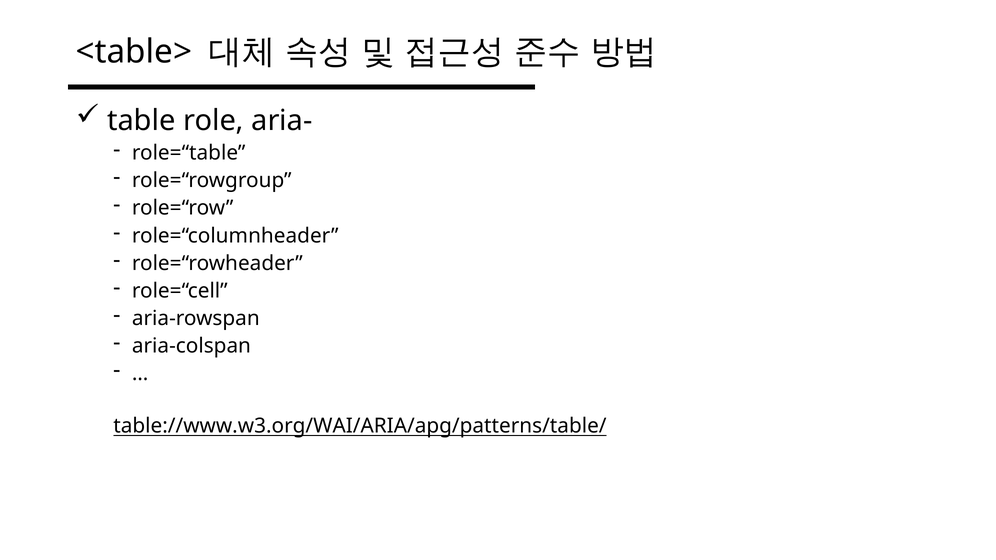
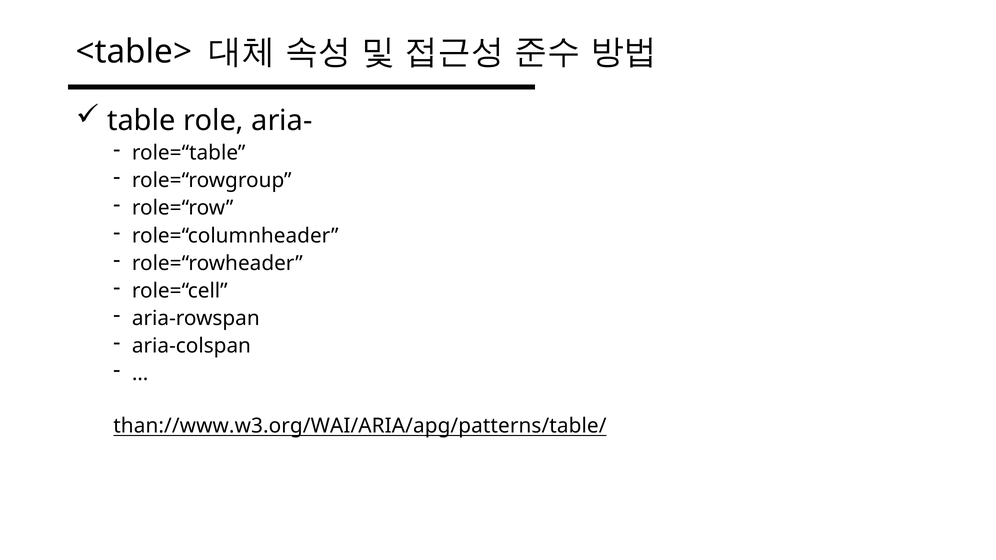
table://www.w3.org/WAI/ARIA/apg/patterns/table/: table://www.w3.org/WAI/ARIA/apg/patterns/table/ -> than://www.w3.org/WAI/ARIA/apg/patterns/table/
